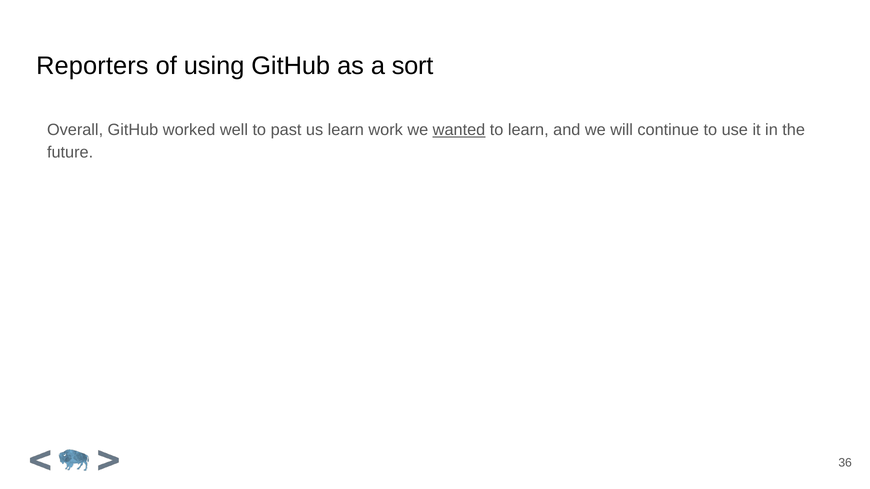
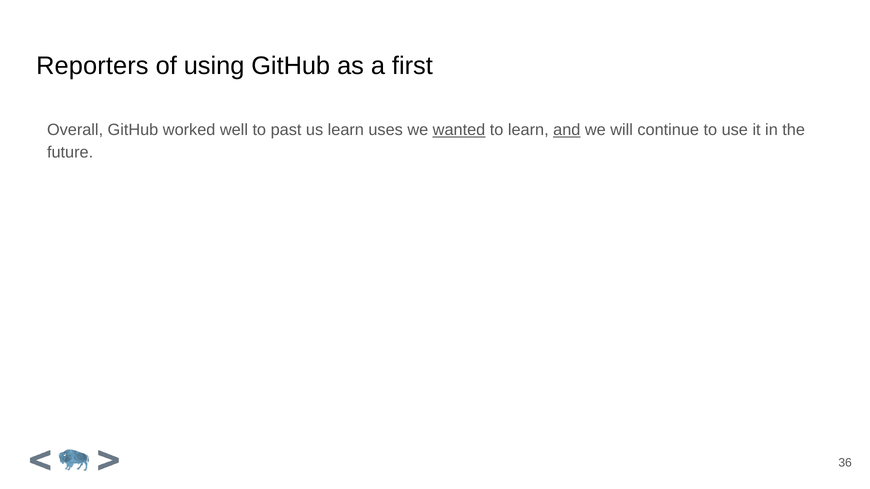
sort: sort -> first
work: work -> uses
and underline: none -> present
